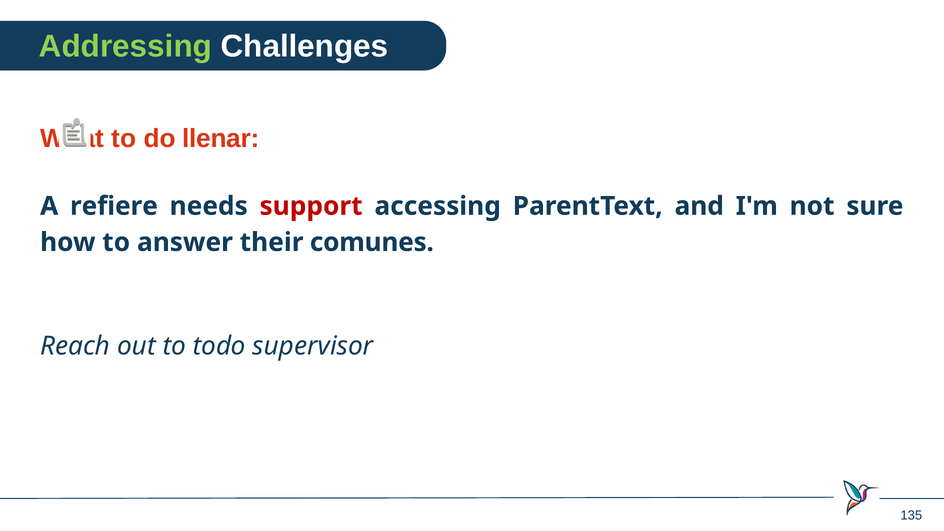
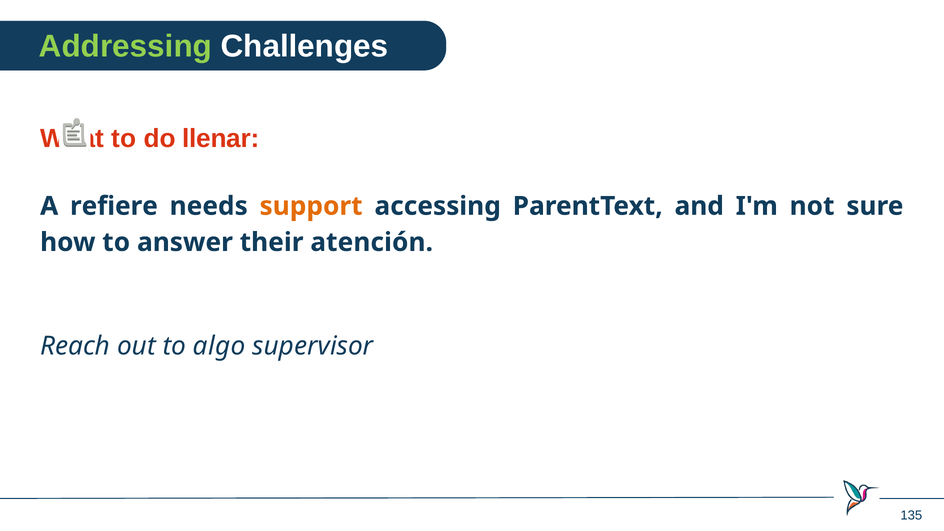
support colour: red -> orange
comunes: comunes -> atención
todo: todo -> algo
